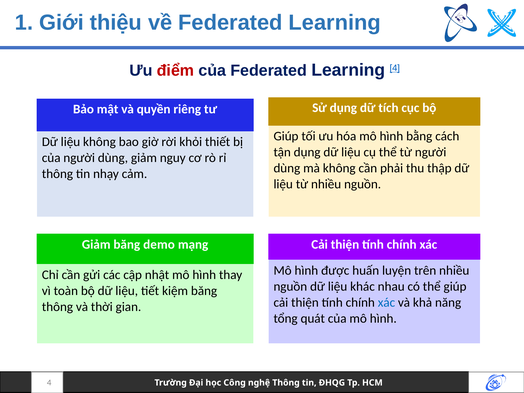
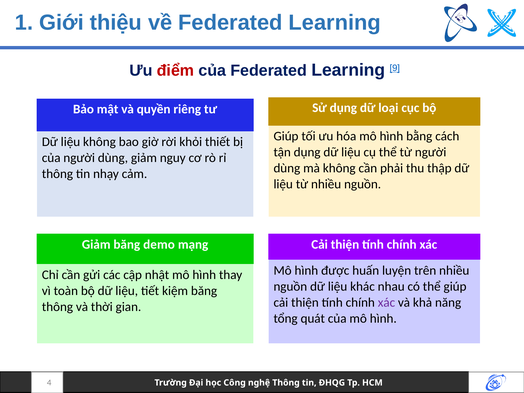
Learning 4: 4 -> 9
tích: tích -> loại
xác at (386, 302) colour: blue -> purple
